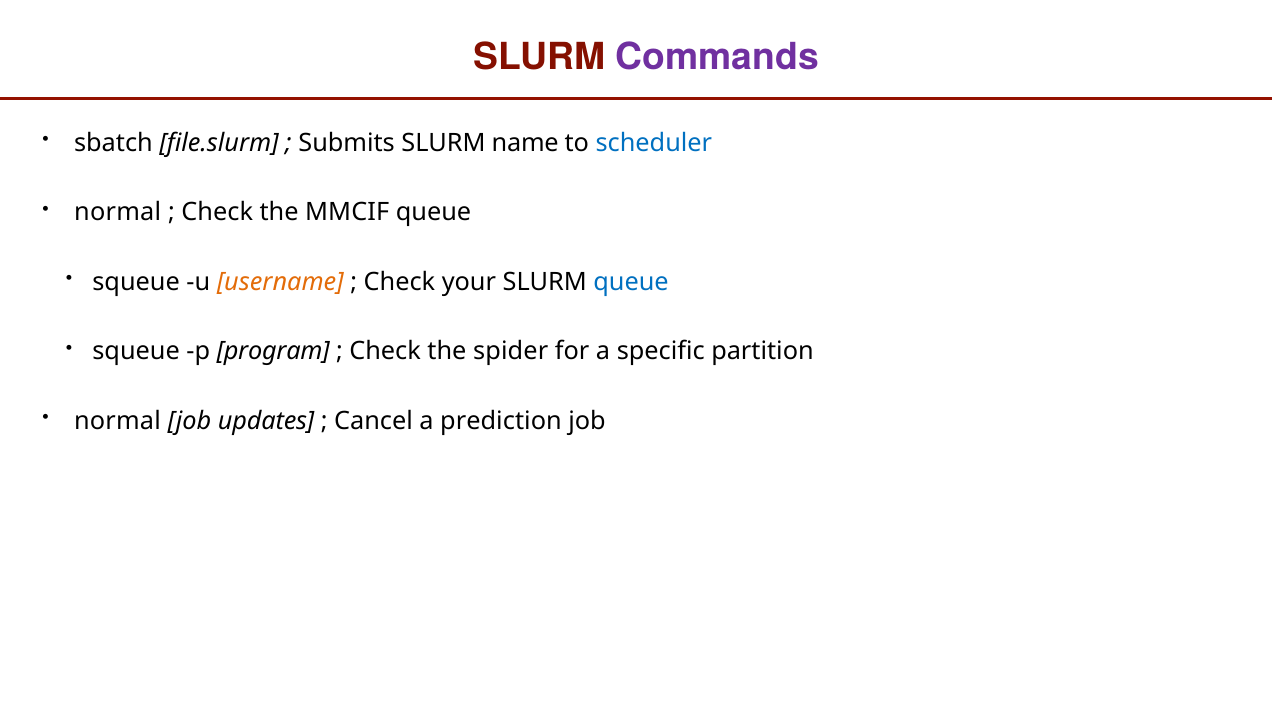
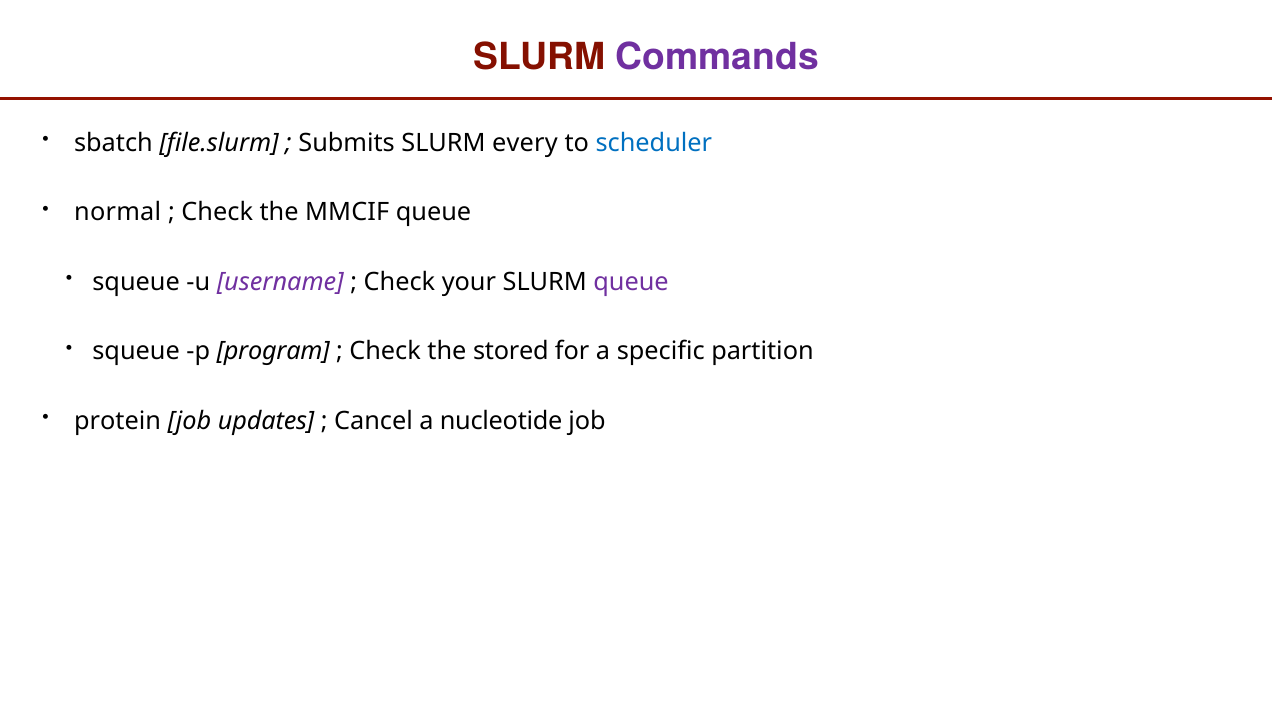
name: name -> every
username colour: orange -> purple
queue at (631, 282) colour: blue -> purple
spider: spider -> stored
normal at (117, 421): normal -> protein
prediction: prediction -> nucleotide
